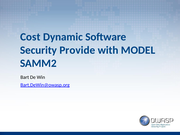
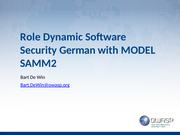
Cost: Cost -> Role
Provide: Provide -> German
